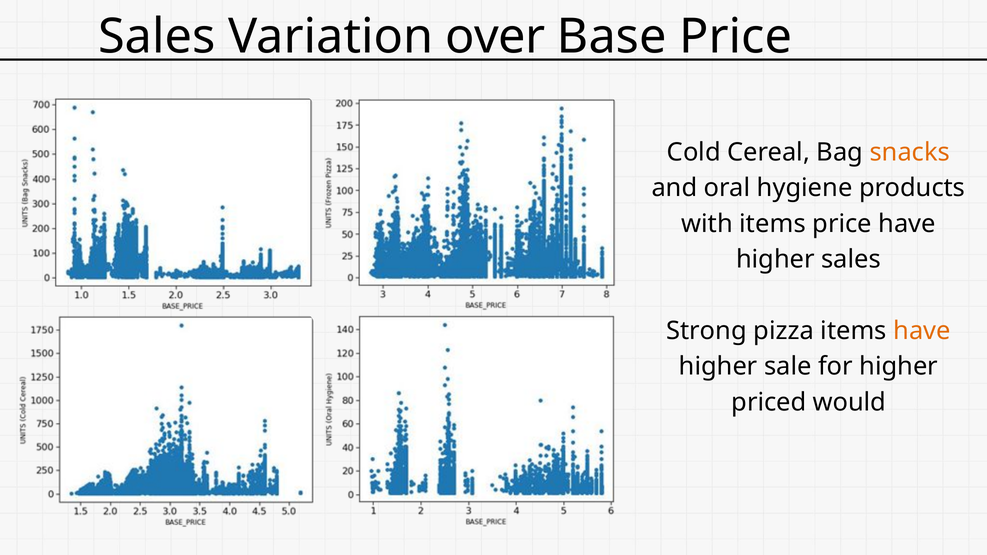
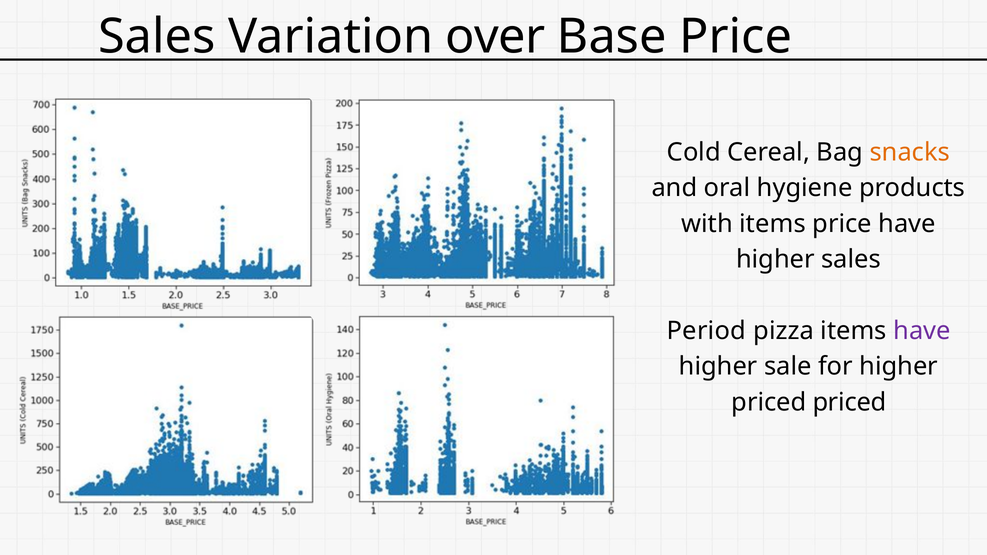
Strong: Strong -> Period
have at (922, 331) colour: orange -> purple
priced would: would -> priced
